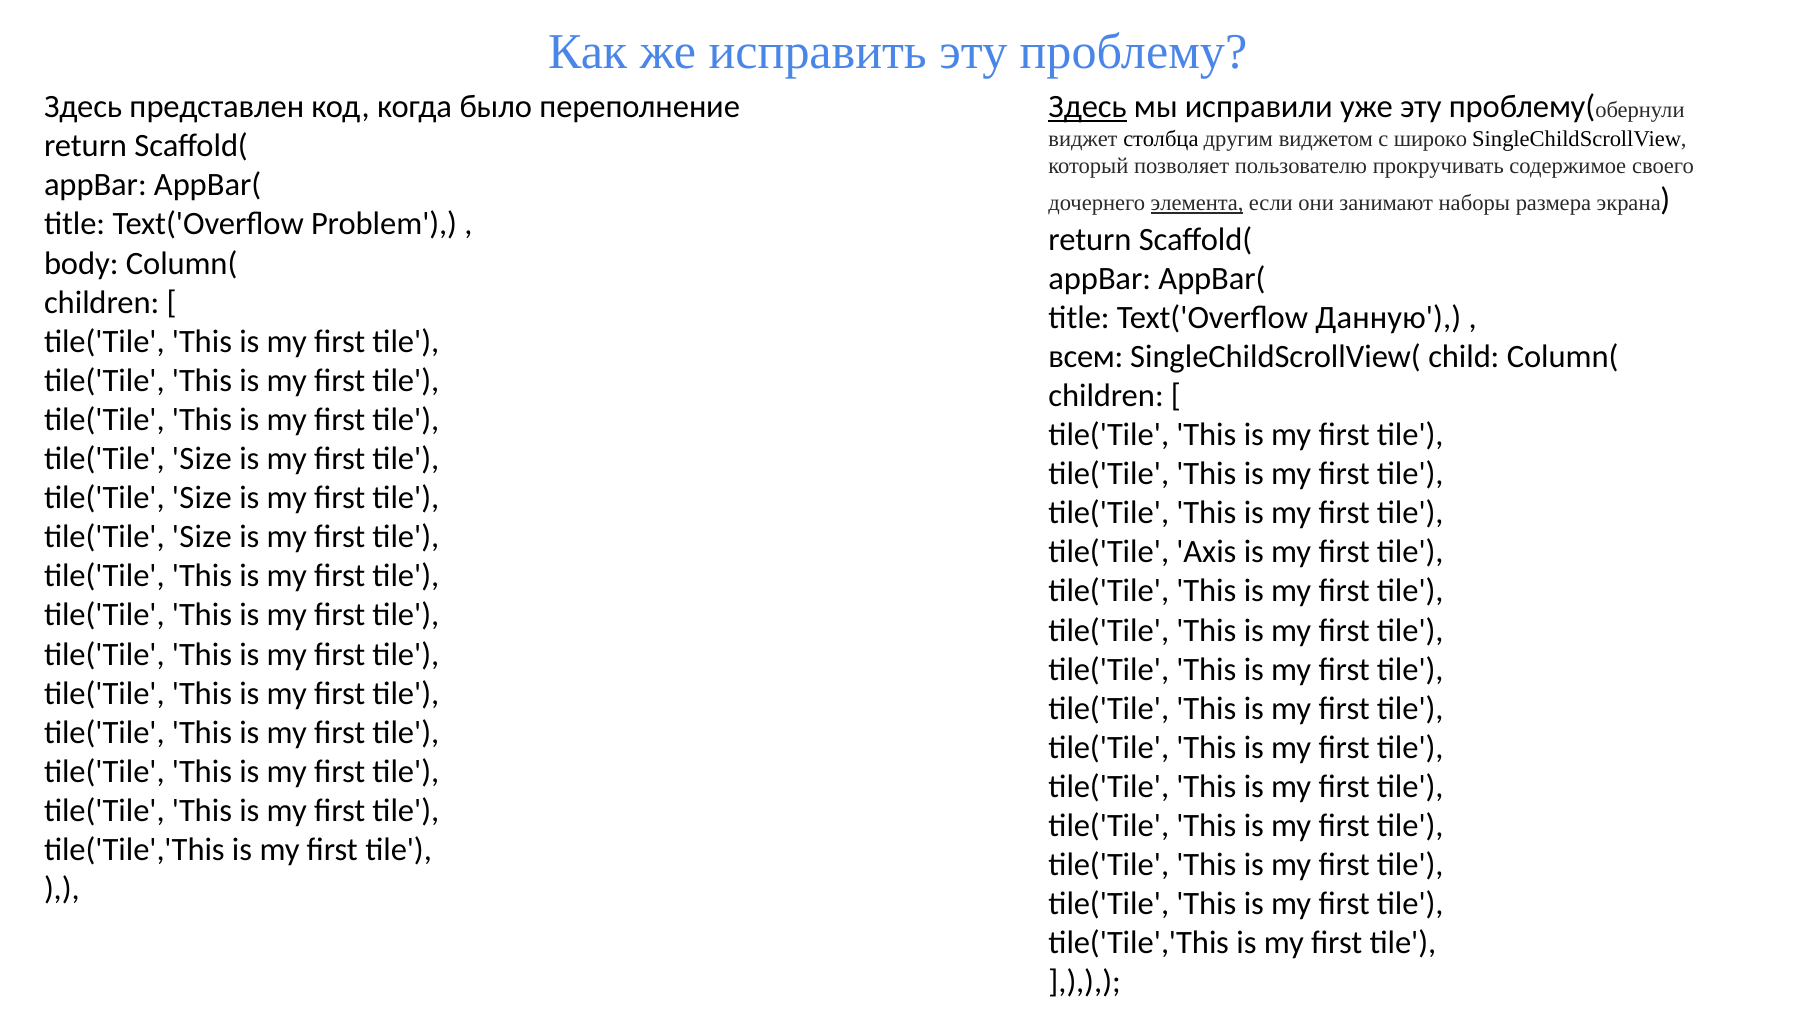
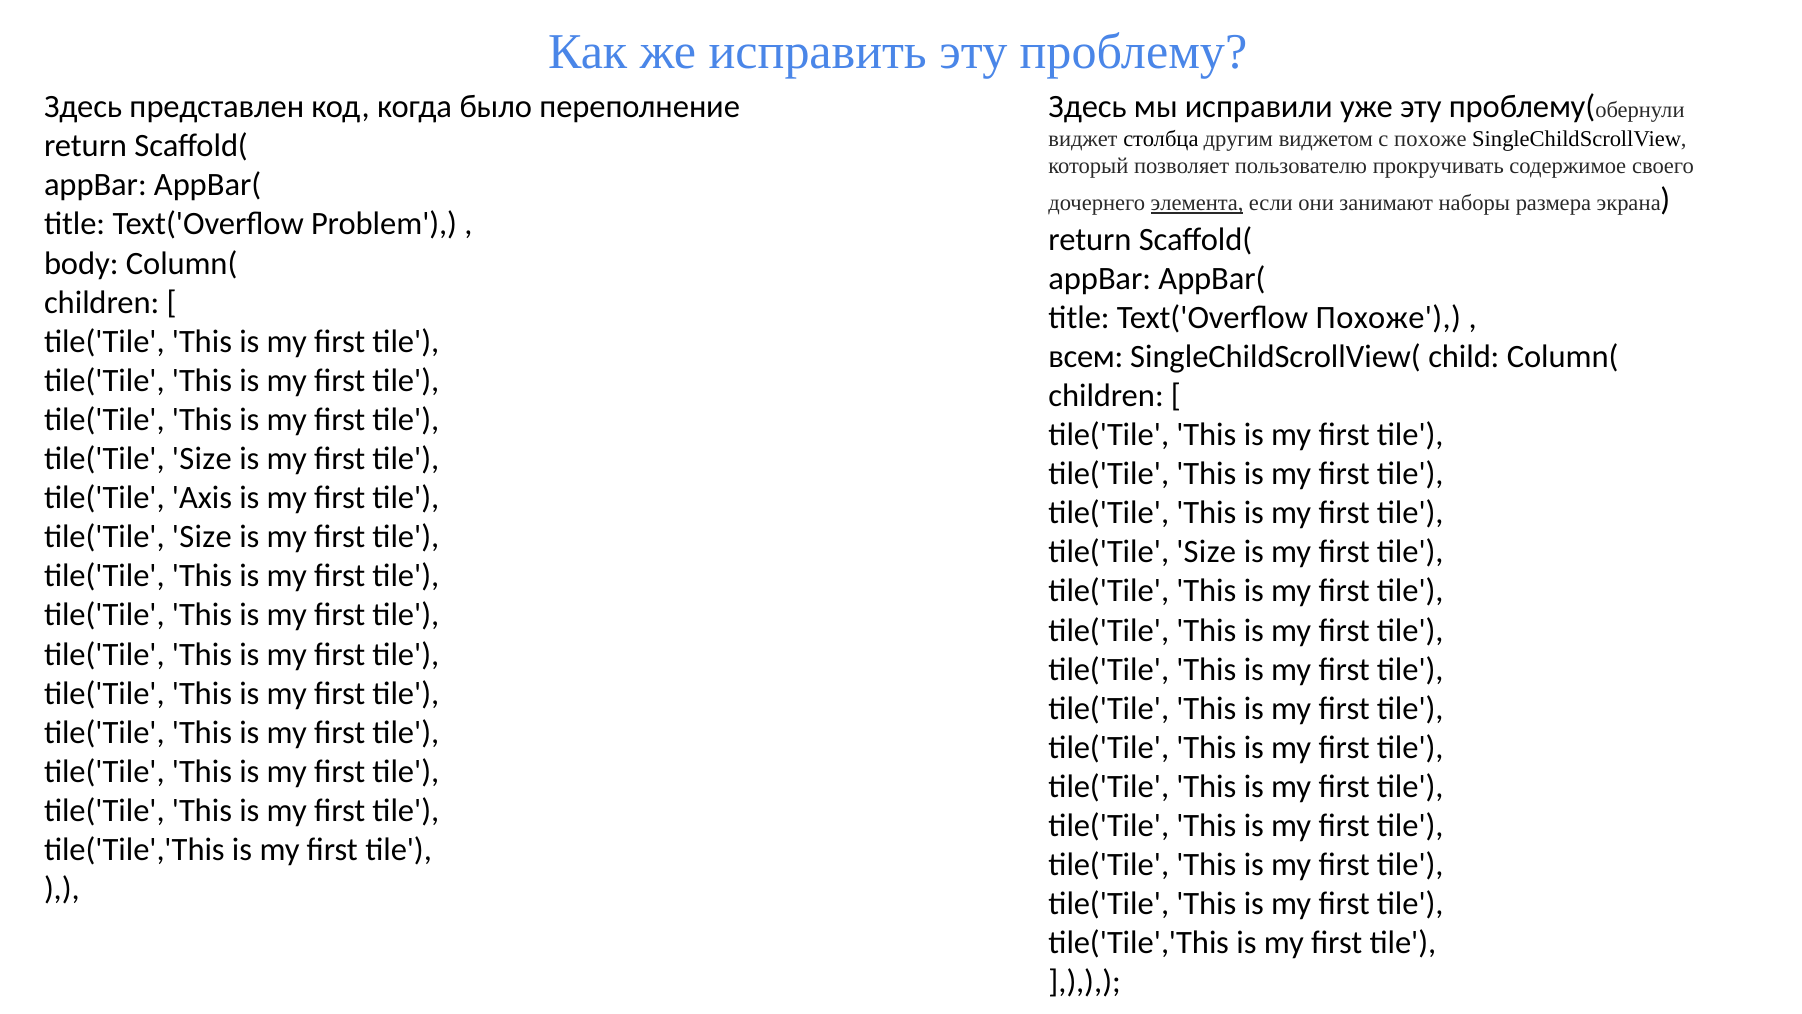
Здесь at (1088, 107) underline: present -> none
с широко: широко -> похоже
Text('Overflow Данную: Данную -> Похоже
Size at (202, 498): Size -> Axis
Axis at (1206, 552): Axis -> Size
